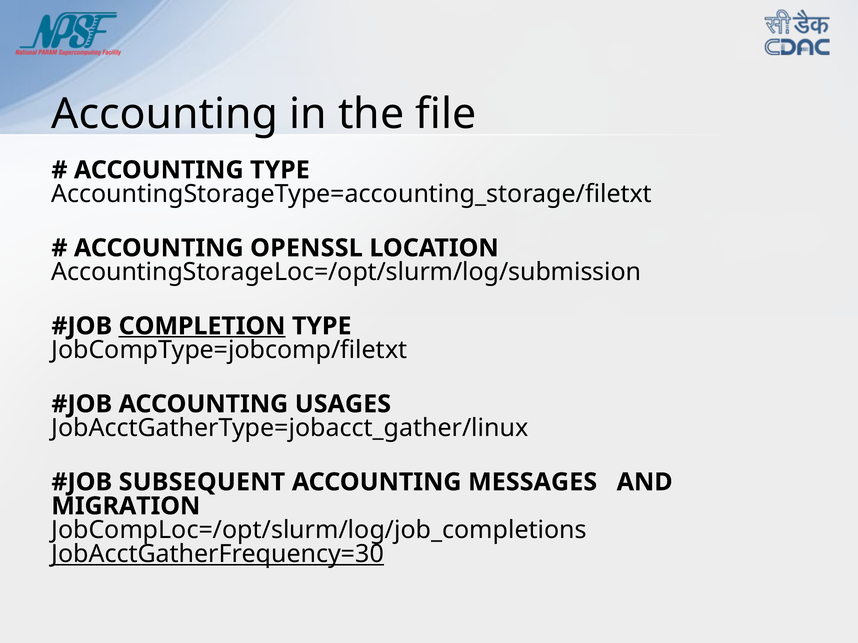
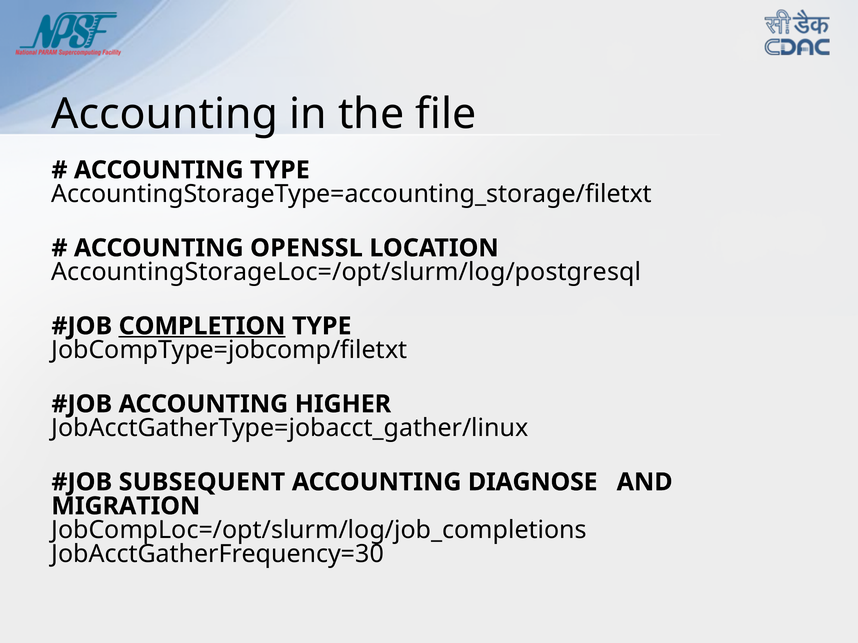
AccountingStorageLoc=/opt/slurm/log/submission: AccountingStorageLoc=/opt/slurm/log/submission -> AccountingStorageLoc=/opt/slurm/log/postgresql
USAGES: USAGES -> HIGHER
MESSAGES: MESSAGES -> DIAGNOSE
JobAcctGatherFrequency=30 underline: present -> none
